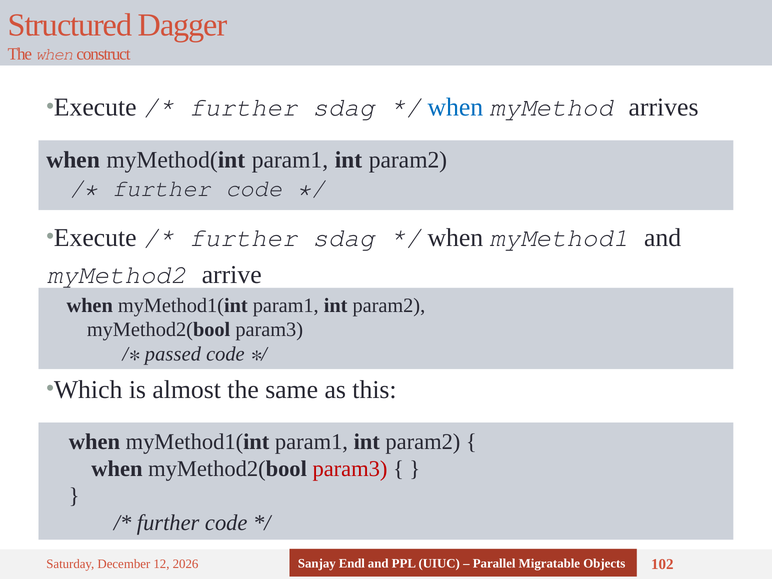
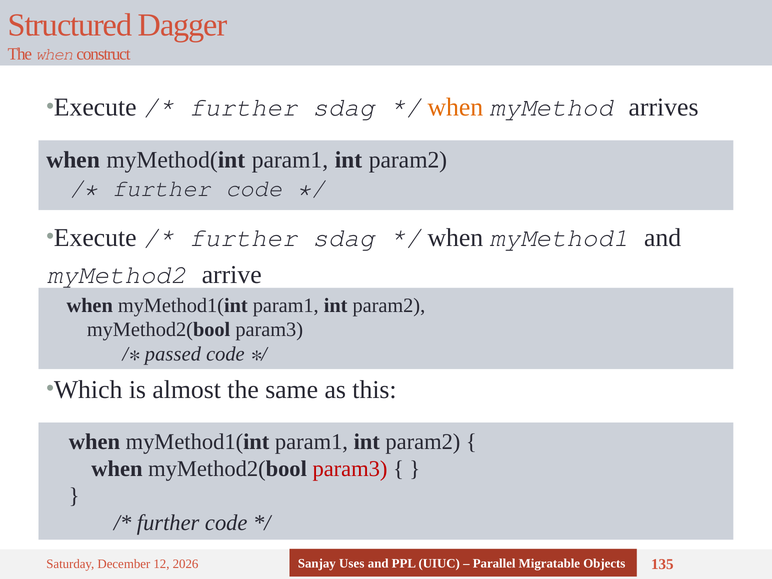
when at (455, 107) colour: blue -> orange
Endl: Endl -> Uses
102: 102 -> 135
